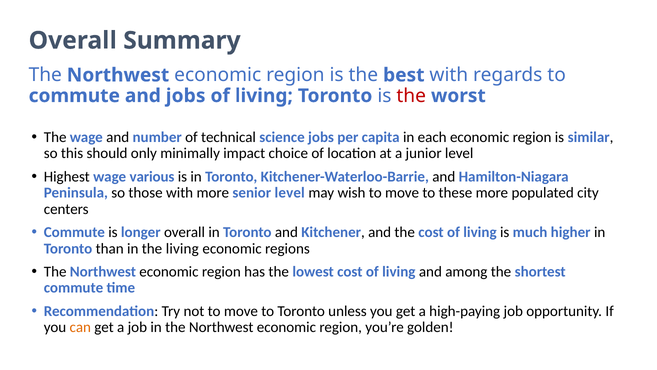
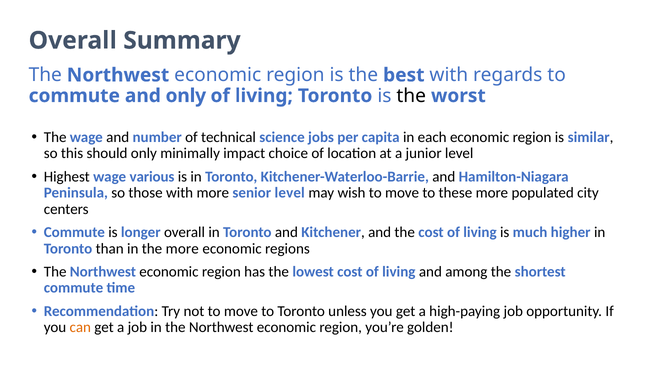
and jobs: jobs -> only
the at (411, 96) colour: red -> black
the living: living -> more
